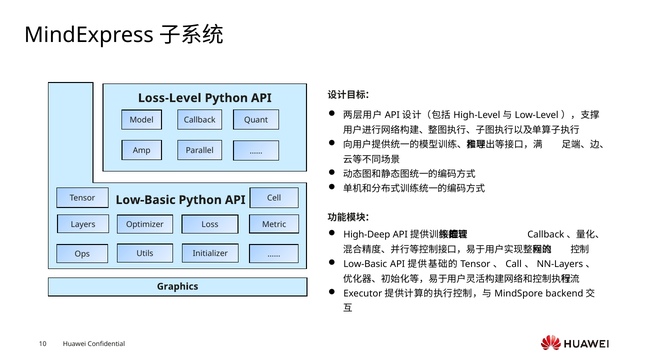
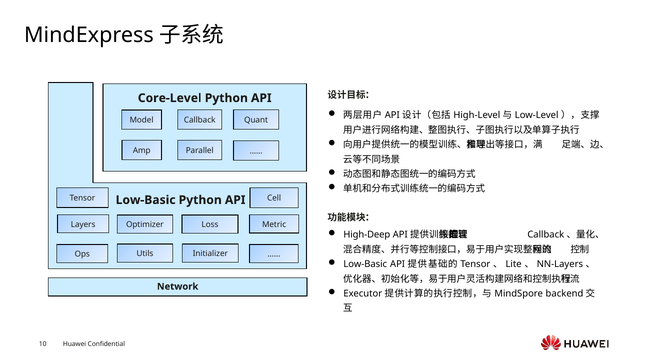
Loss-Level: Loss-Level -> Core-Level
Call: Call -> Lite
Graphics: Graphics -> Network
